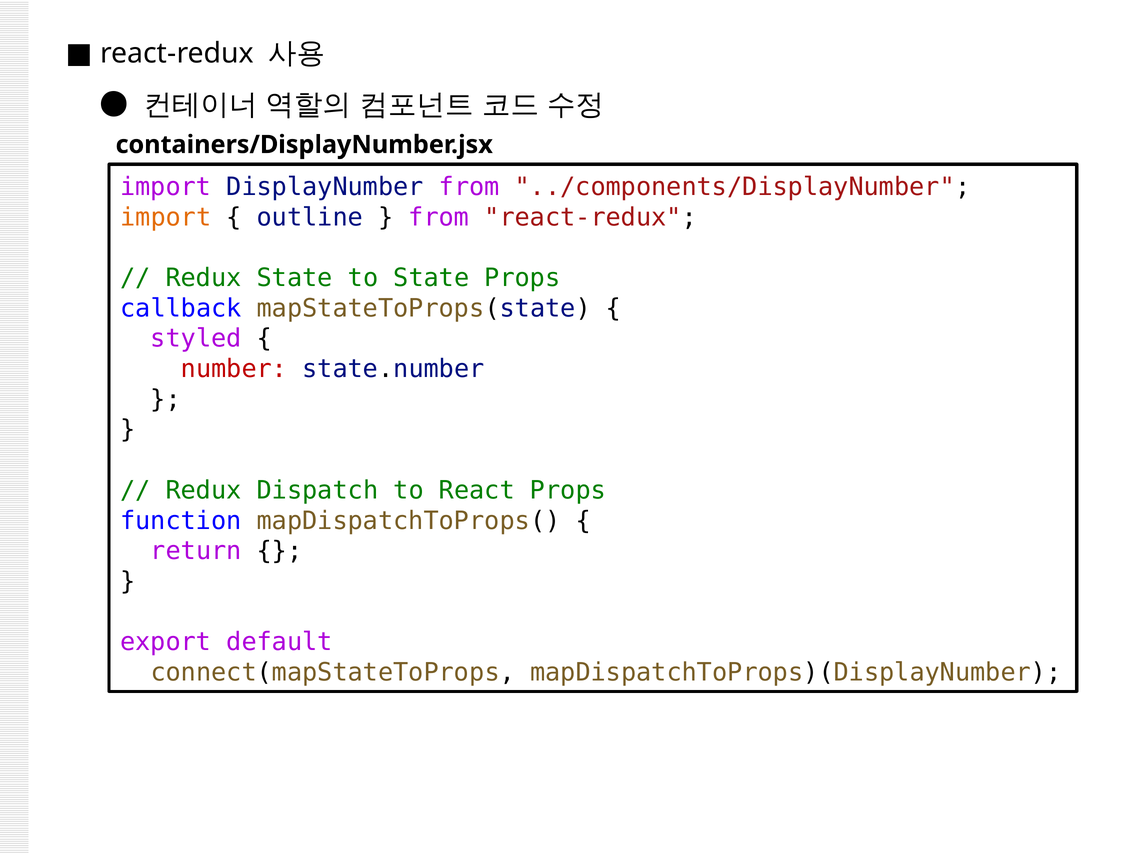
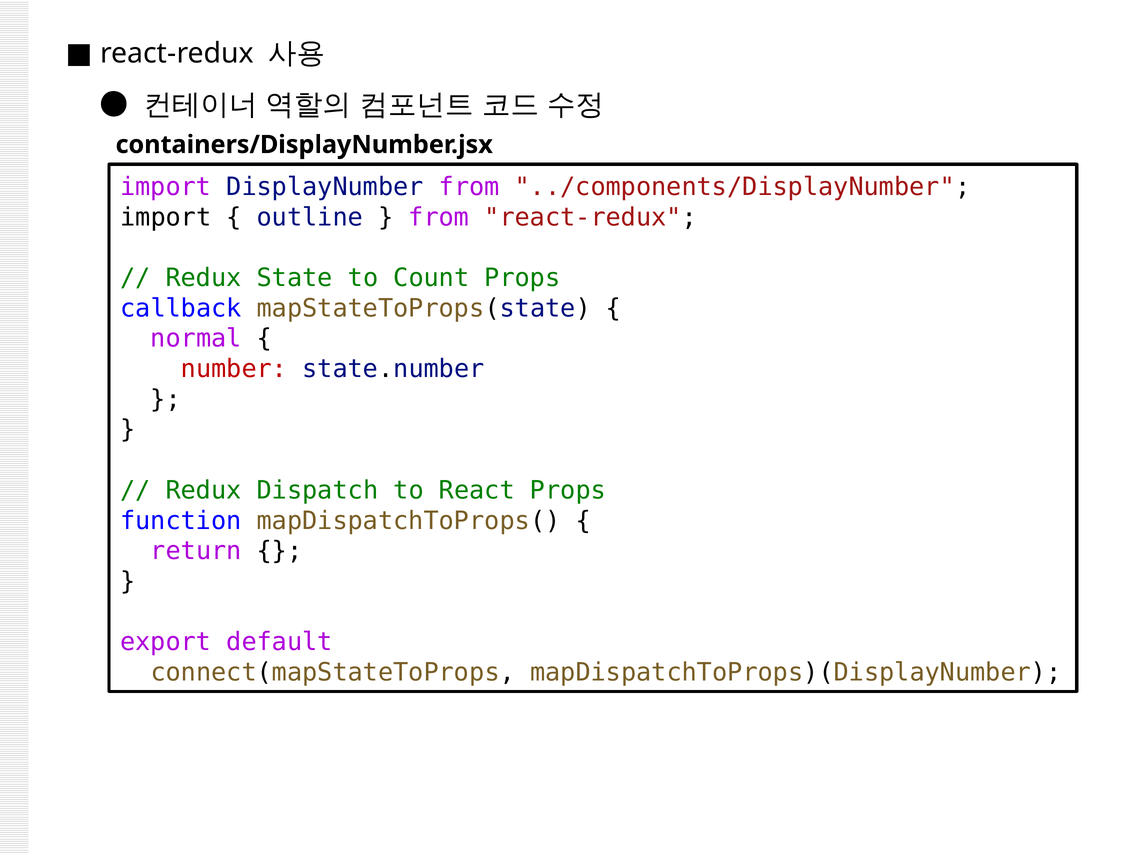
import at (166, 217) colour: orange -> black
to State: State -> Count
styled: styled -> normal
